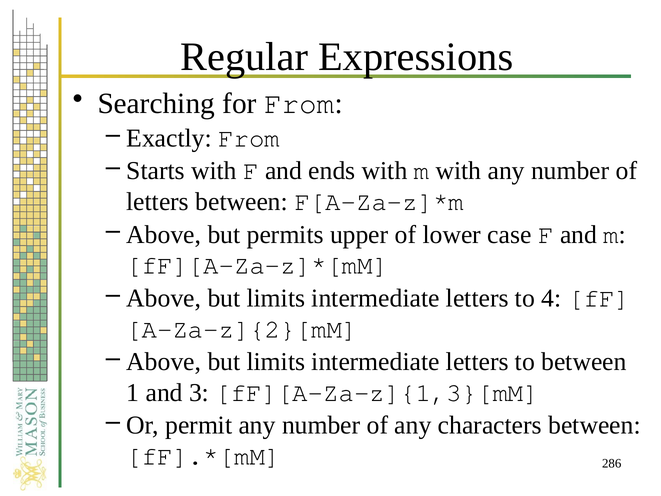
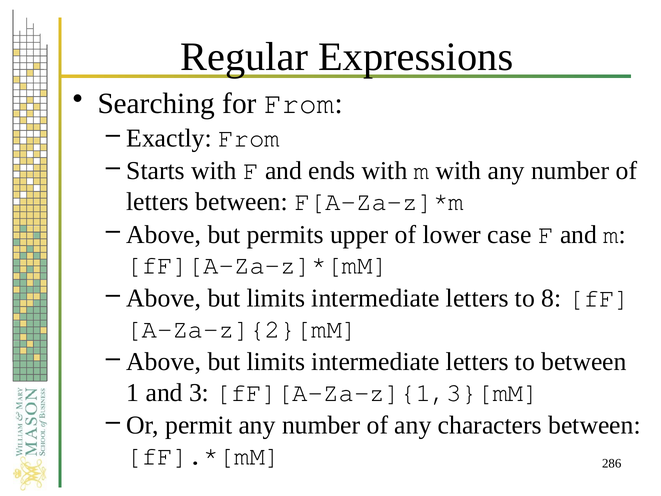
4: 4 -> 8
